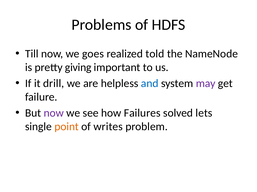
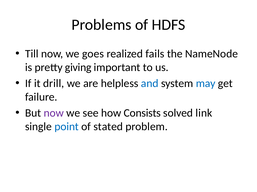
told: told -> fails
may colour: purple -> blue
Failures: Failures -> Consists
lets: lets -> link
point colour: orange -> blue
writes: writes -> stated
